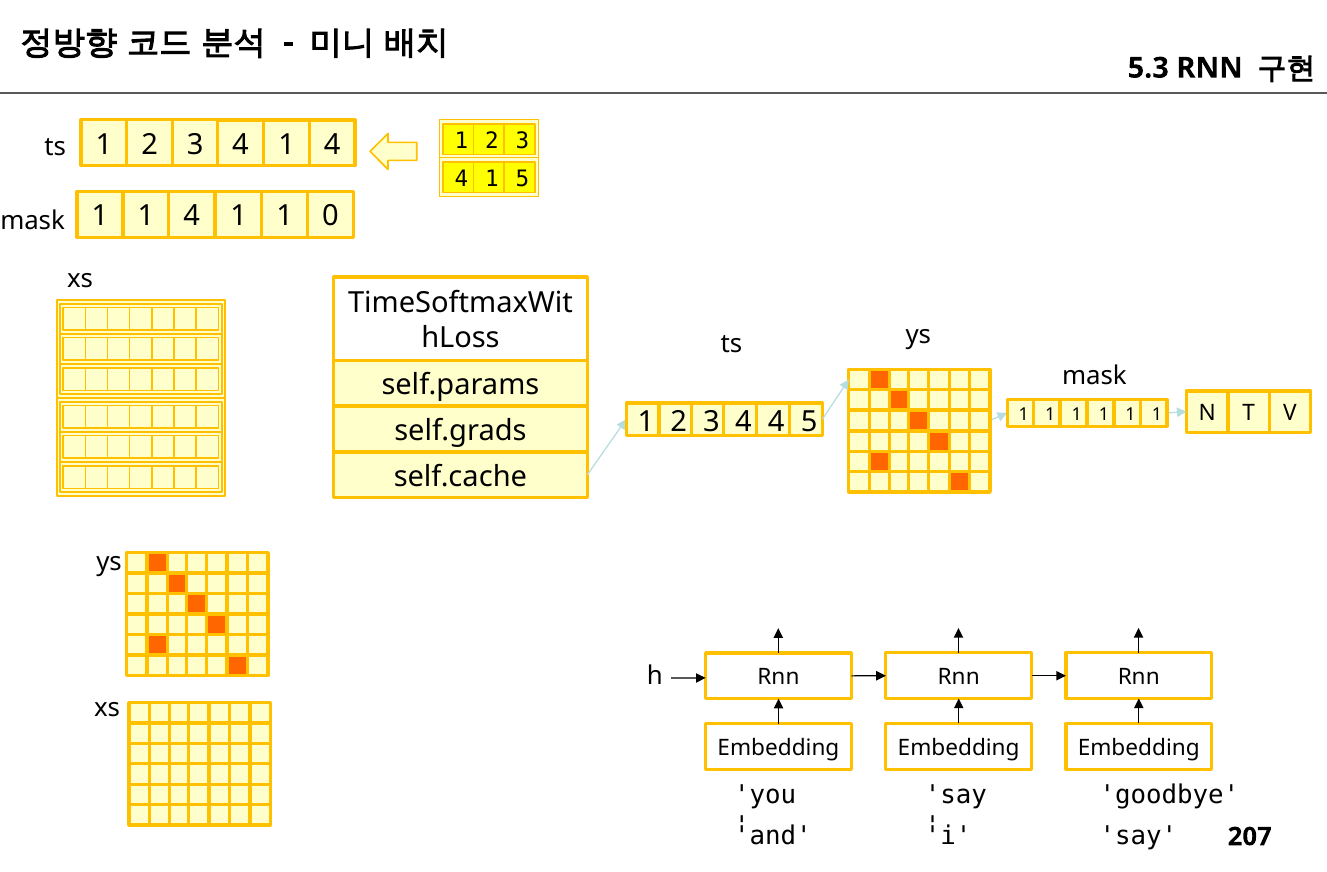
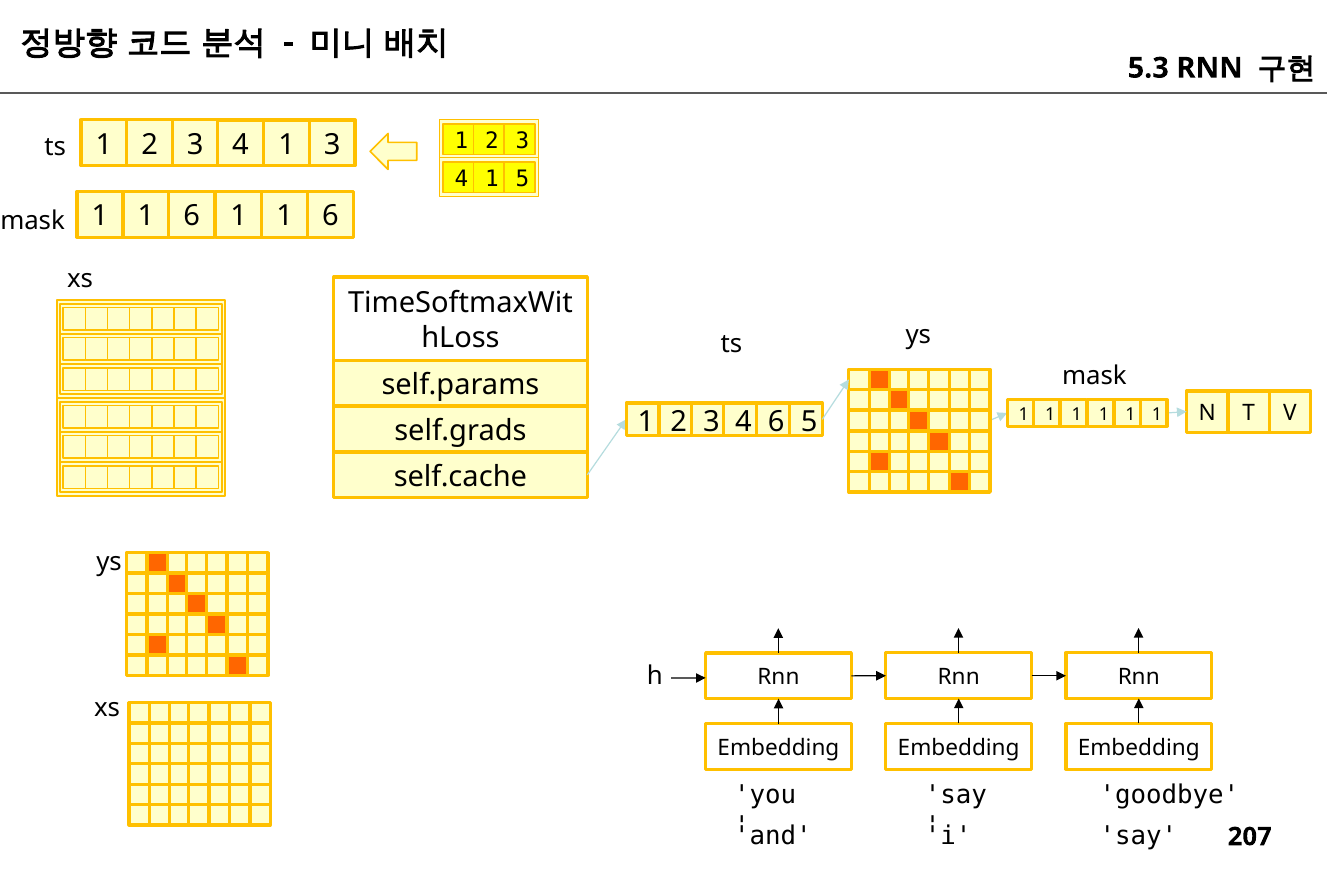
4 1 4: 4 -> 3
4 at (192, 216): 4 -> 6
0 at (330, 216): 0 -> 6
4 4: 4 -> 6
